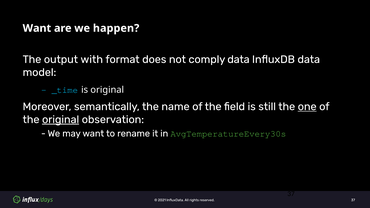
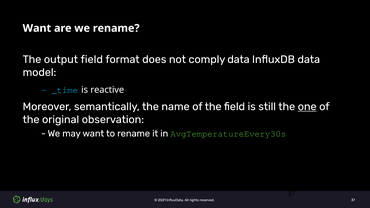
we happen: happen -> rename
output with: with -> field
is original: original -> reactive
original at (61, 120) underline: present -> none
